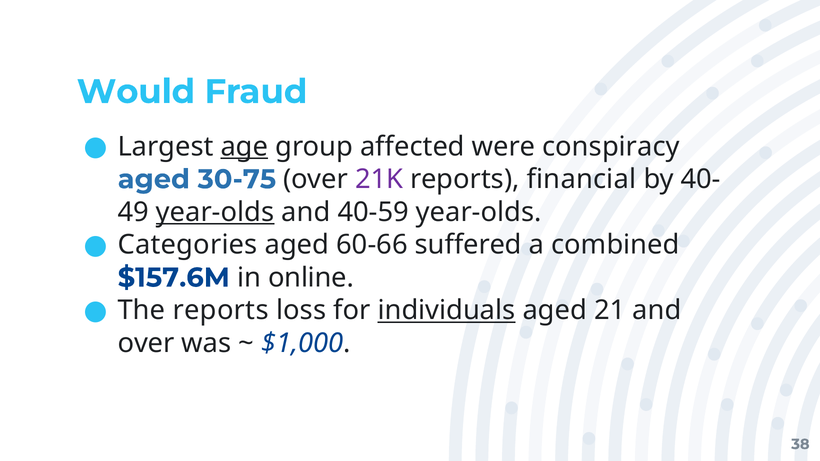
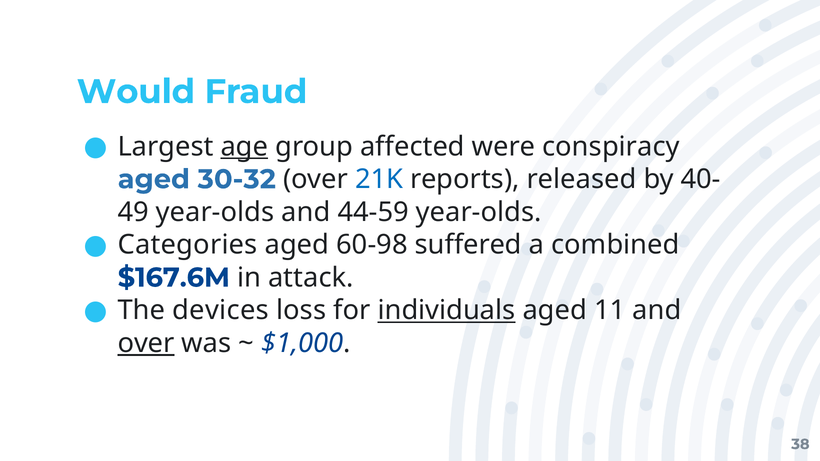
30-75: 30-75 -> 30-32
21K colour: purple -> blue
financial: financial -> released
year-olds at (215, 212) underline: present -> none
40-59: 40-59 -> 44-59
60-66: 60-66 -> 60-98
$157.6M: $157.6M -> $167.6M
online: online -> attack
The reports: reports -> devices
21: 21 -> 11
over at (146, 343) underline: none -> present
